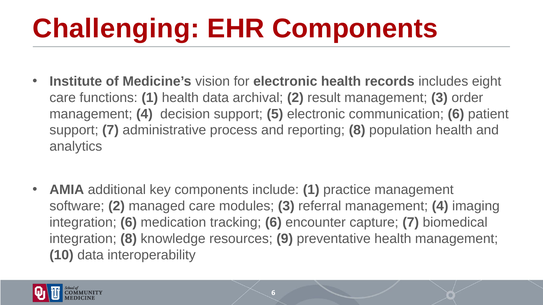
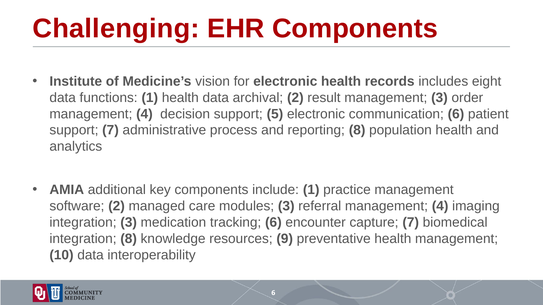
care at (63, 98): care -> data
integration 6: 6 -> 3
